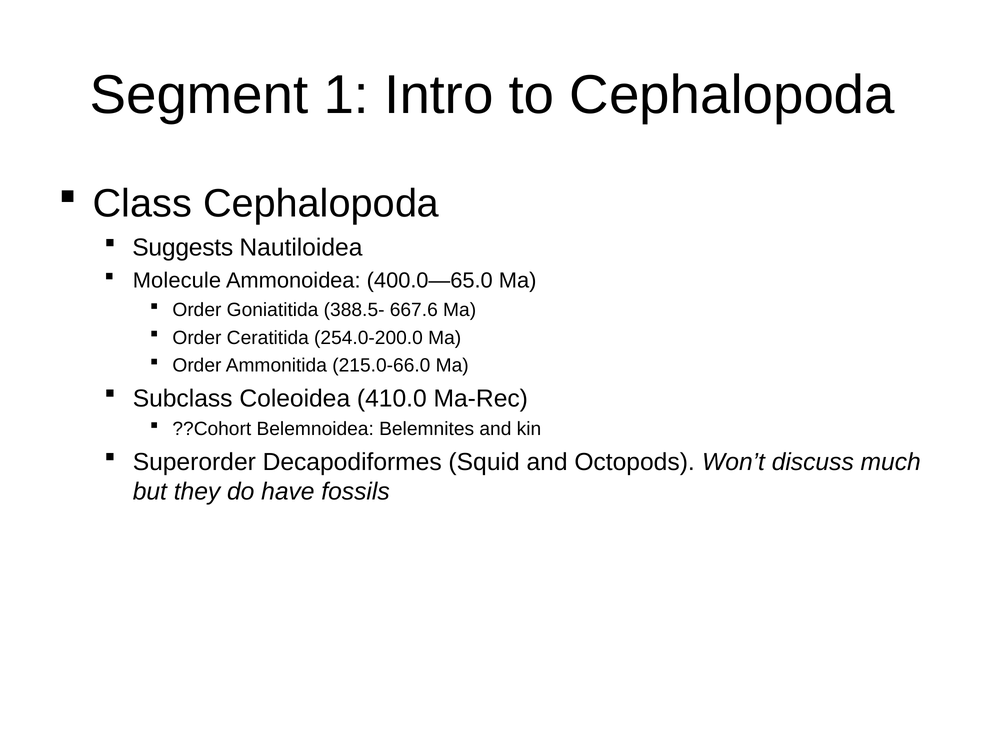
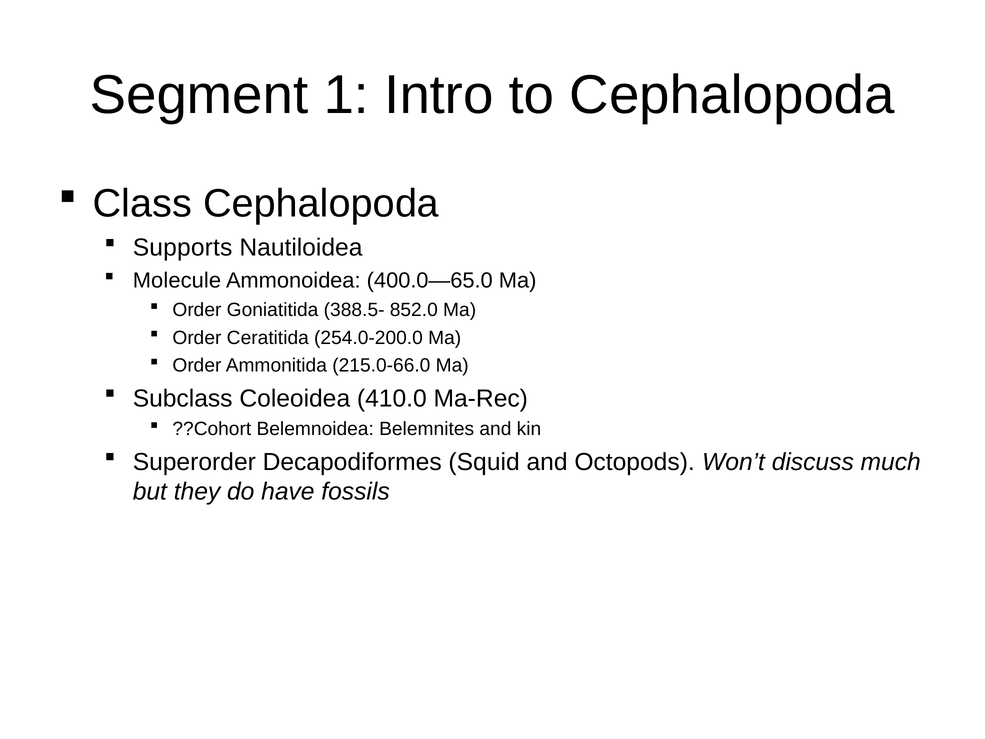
Suggests: Suggests -> Supports
667.6: 667.6 -> 852.0
